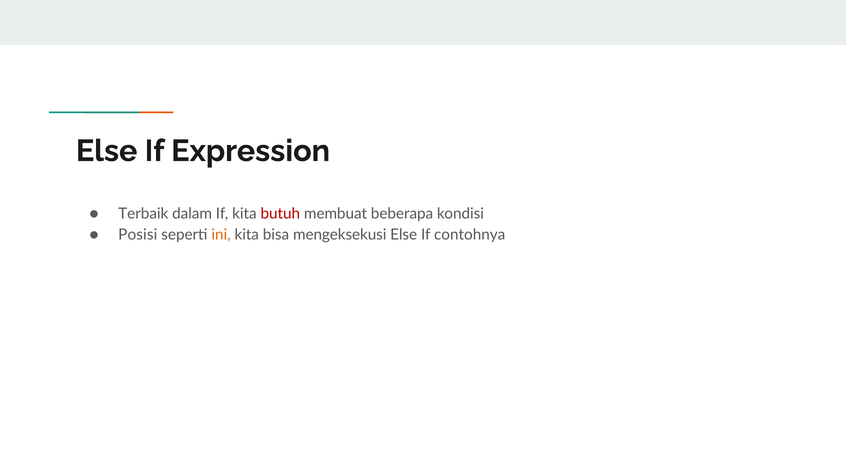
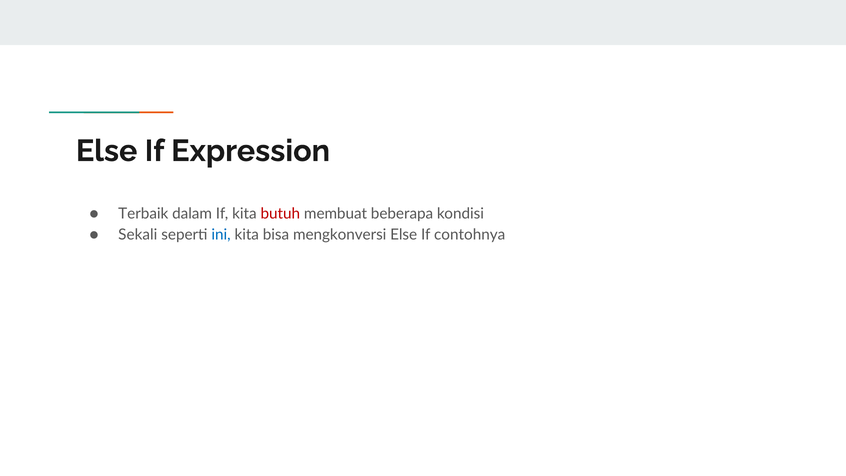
Posisi: Posisi -> Sekali
ini colour: orange -> blue
mengeksekusi: mengeksekusi -> mengkonversi
